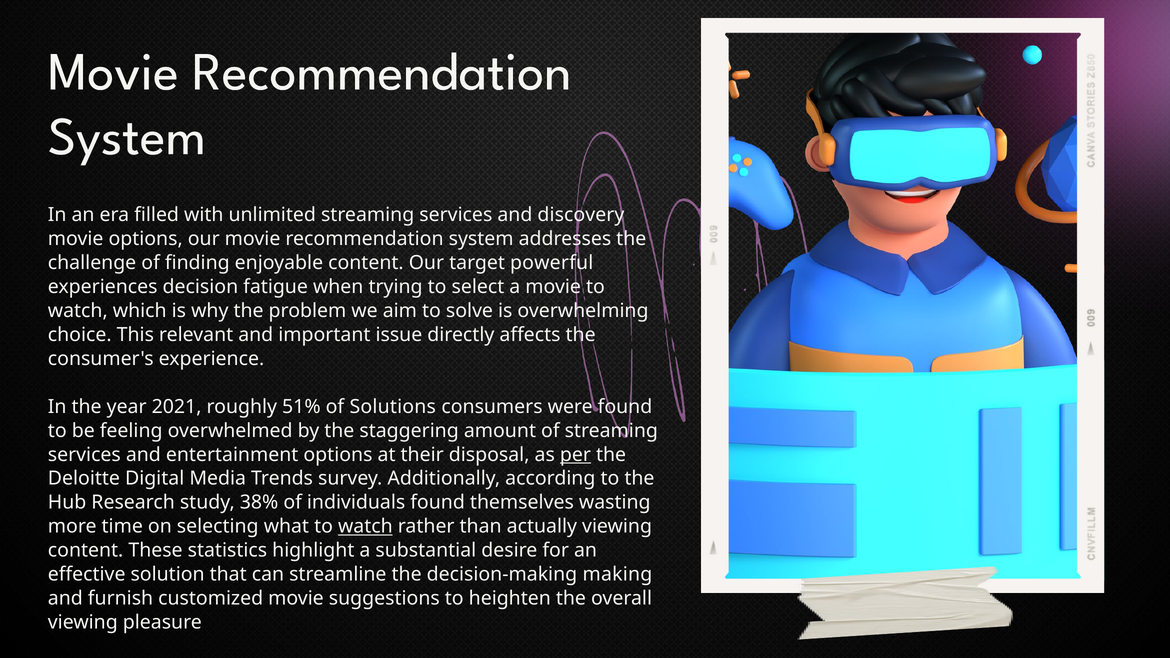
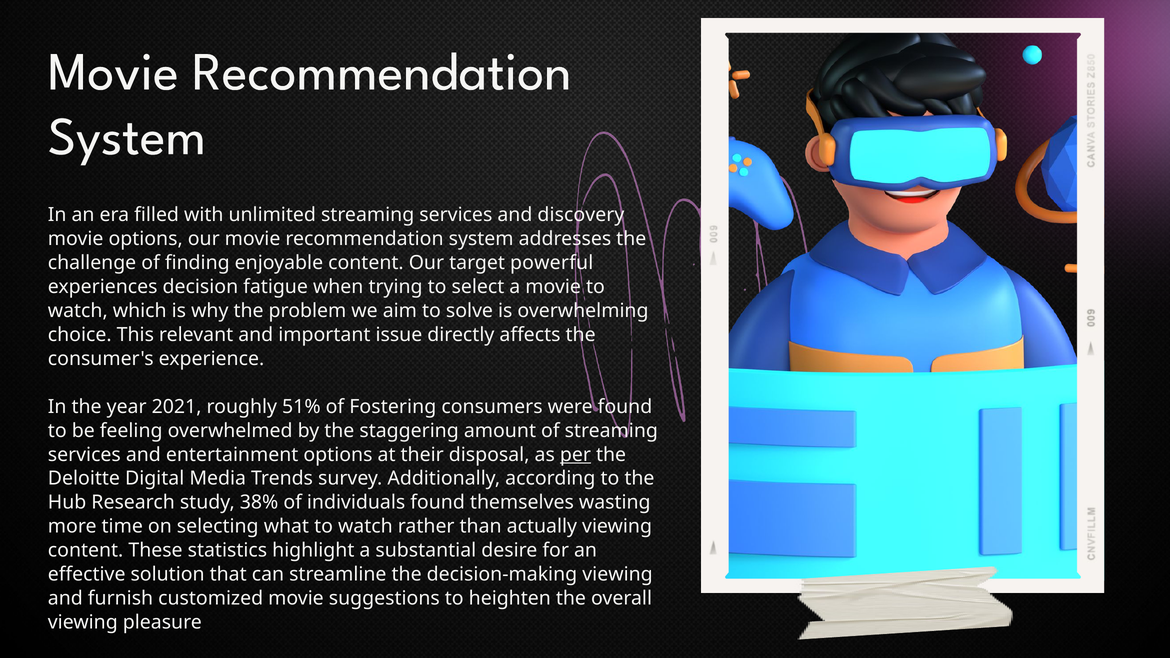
Solutions: Solutions -> Fostering
watch at (365, 527) underline: present -> none
decision-making making: making -> viewing
